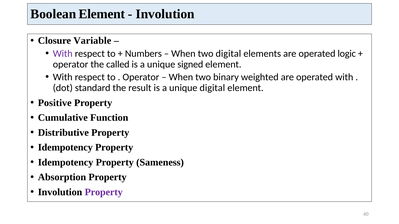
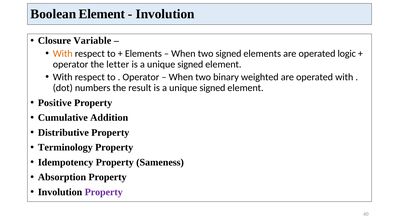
With at (63, 54) colour: purple -> orange
Numbers at (143, 54): Numbers -> Elements
two digital: digital -> signed
called: called -> letter
standard: standard -> numbers
digital at (212, 88): digital -> signed
Function: Function -> Addition
Idempotency at (65, 148): Idempotency -> Terminology
